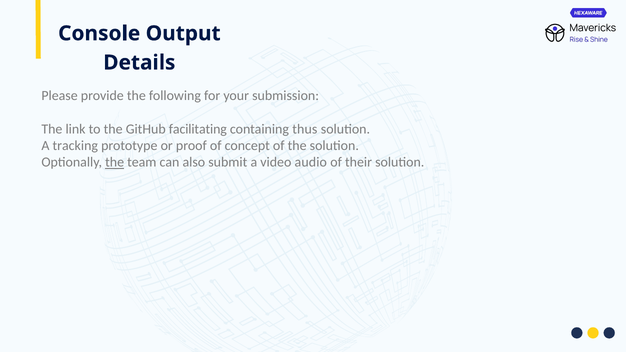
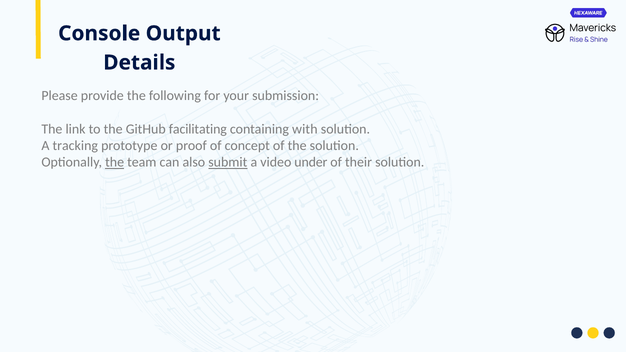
thus: thus -> with
submit underline: none -> present
audio: audio -> under
